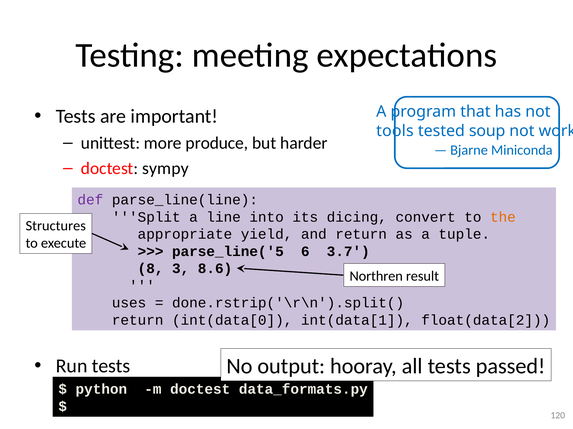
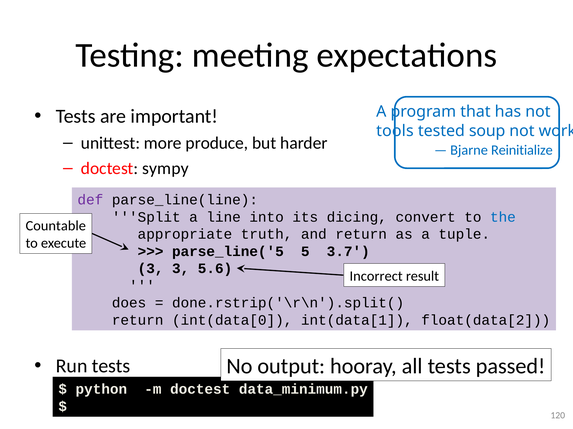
Miniconda: Miniconda -> Reinitialize
the colour: orange -> blue
Structures: Structures -> Countable
yield: yield -> truth
6: 6 -> 5
8 at (151, 269): 8 -> 3
8.6: 8.6 -> 5.6
Northren: Northren -> Incorrect
uses: uses -> does
data_formats.py: data_formats.py -> data_minimum.py
